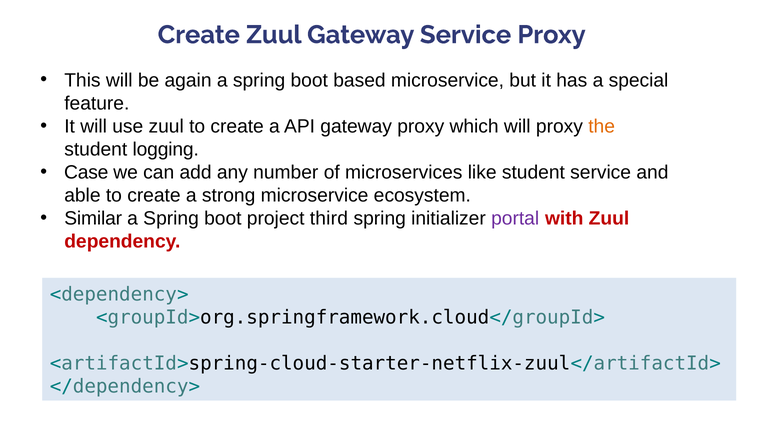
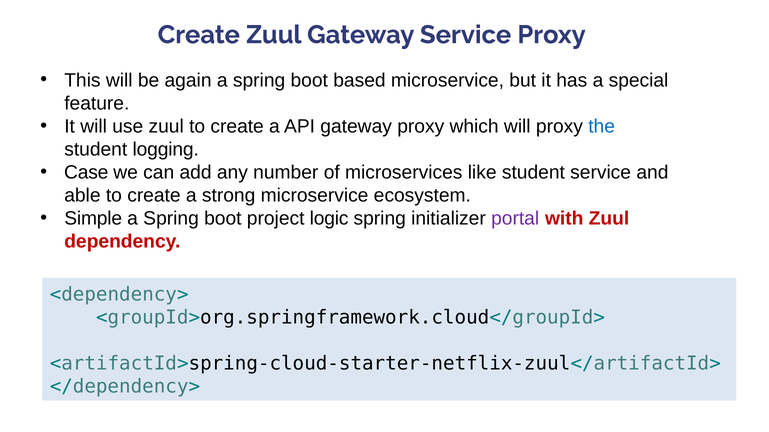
the colour: orange -> blue
Similar: Similar -> Simple
third: third -> logic
